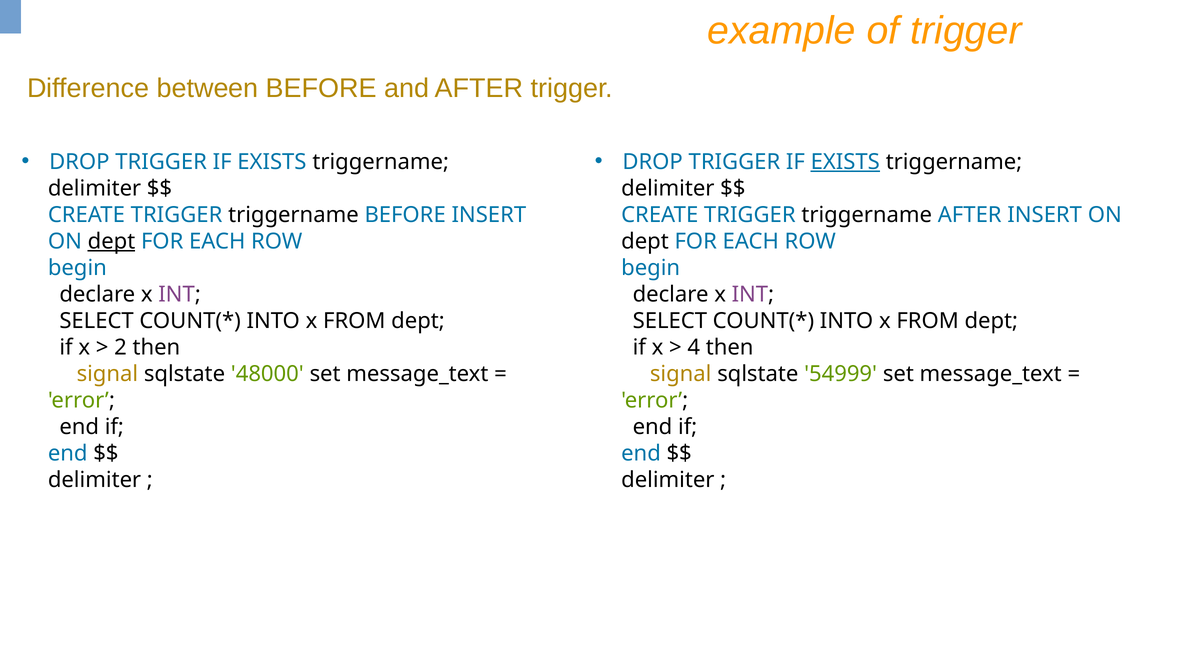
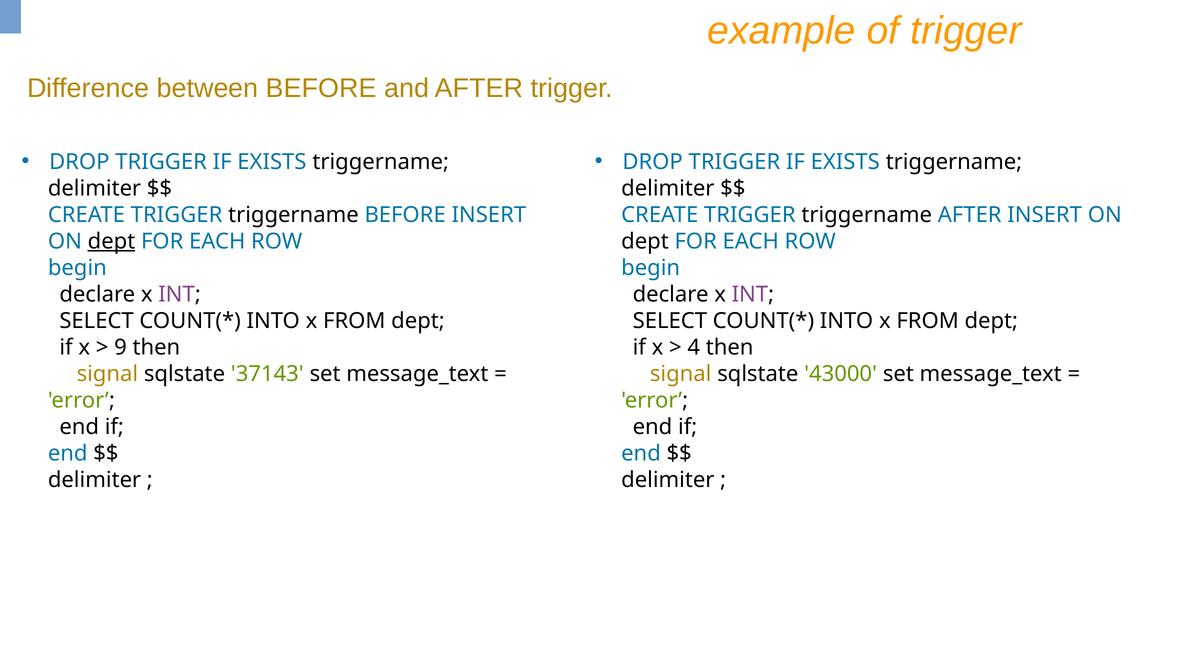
EXISTS at (845, 162) underline: present -> none
2: 2 -> 9
48000: 48000 -> 37143
54999: 54999 -> 43000
